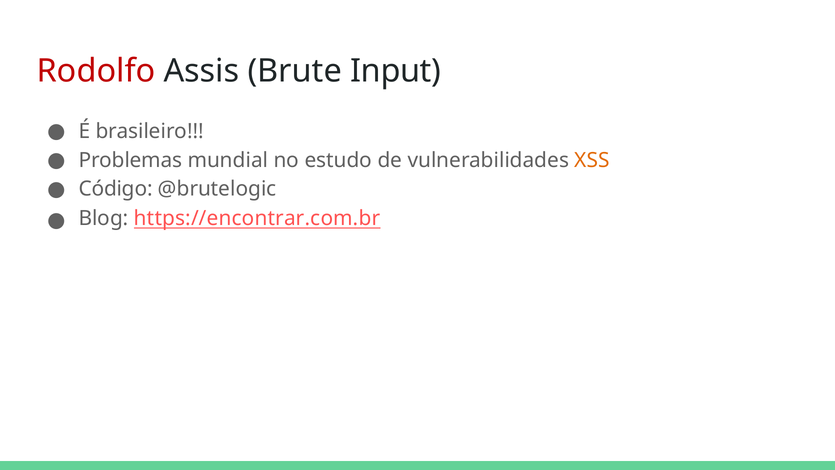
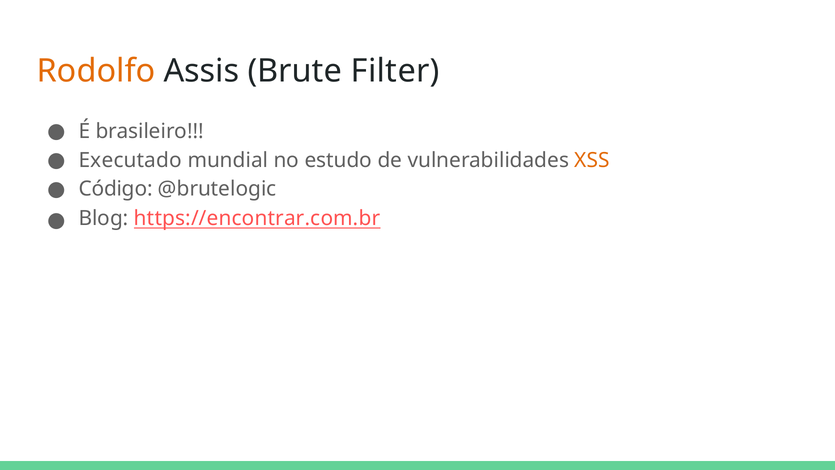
Rodolfo colour: red -> orange
Input: Input -> Filter
Problemas: Problemas -> Executado
